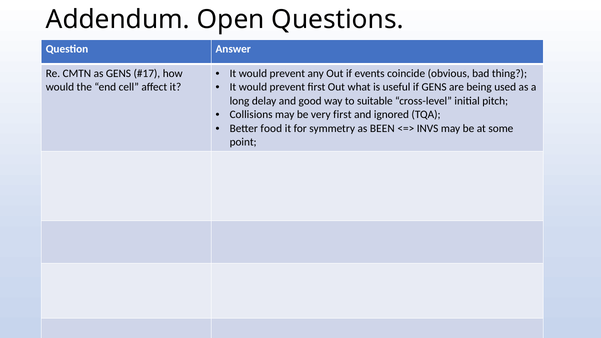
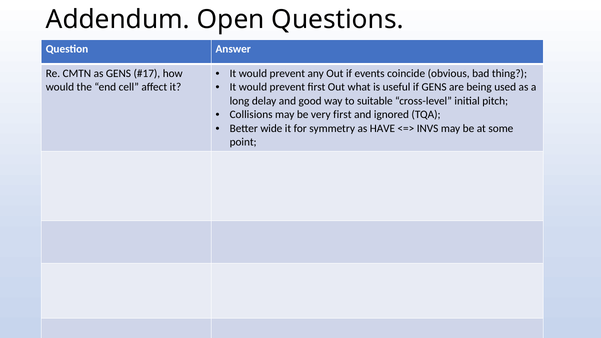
food: food -> wide
BEEN: BEEN -> HAVE
